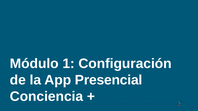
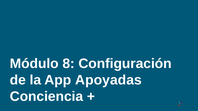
1: 1 -> 8
Presencial: Presencial -> Apoyadas
